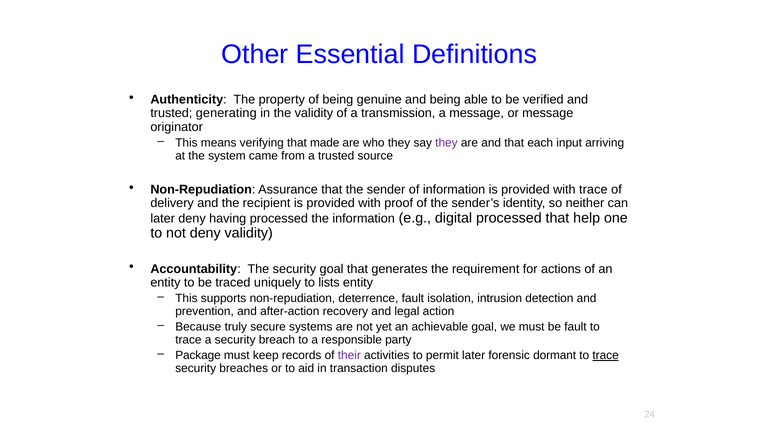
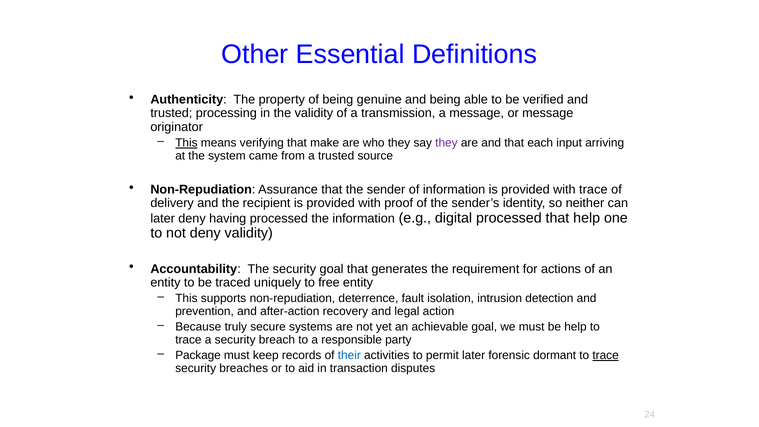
generating: generating -> processing
This at (186, 143) underline: none -> present
made: made -> make
lists: lists -> free
be fault: fault -> help
their colour: purple -> blue
